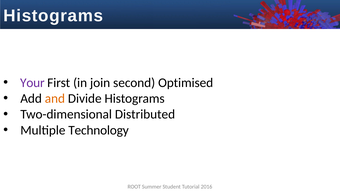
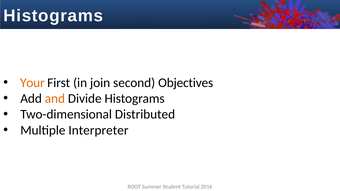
Your colour: purple -> orange
Optimised: Optimised -> Objectives
Technology: Technology -> Interpreter
